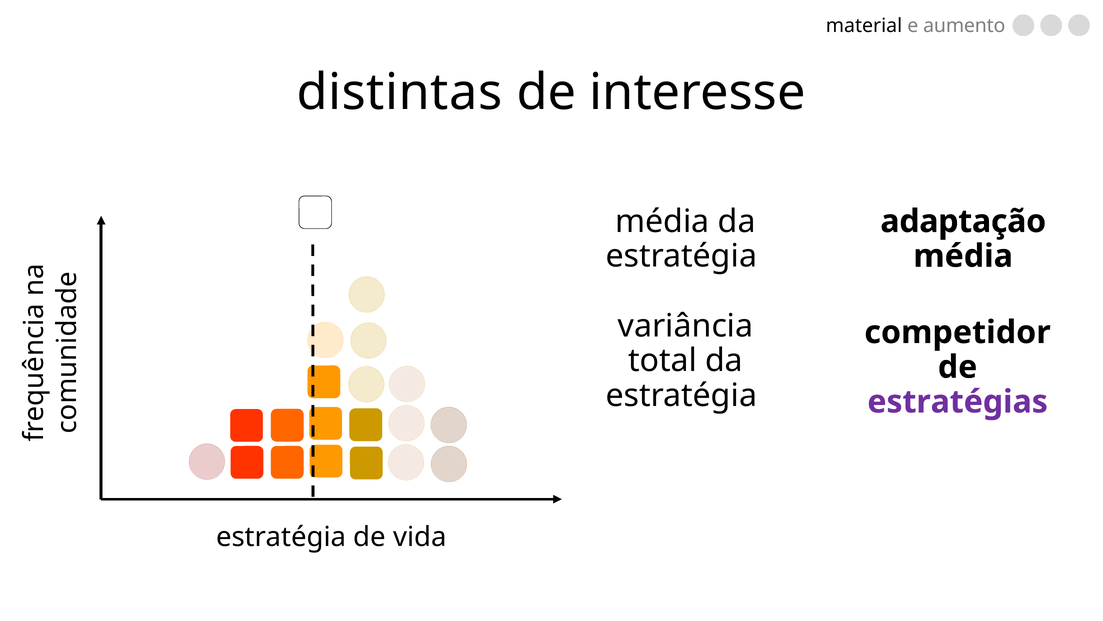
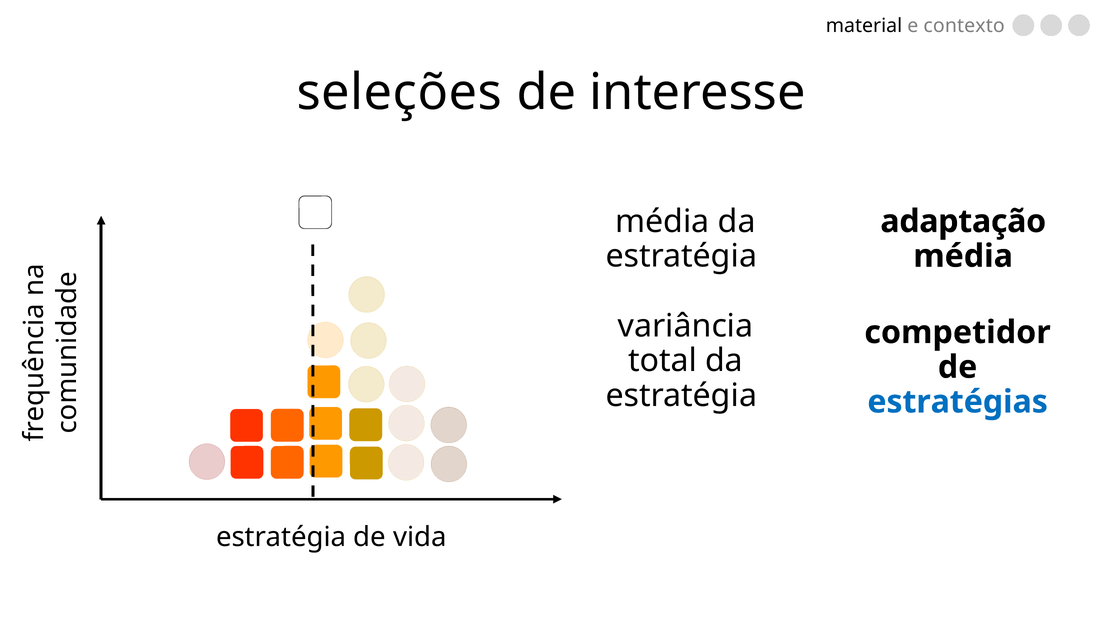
aumento: aumento -> contexto
distintas: distintas -> seleções
estratégias colour: purple -> blue
